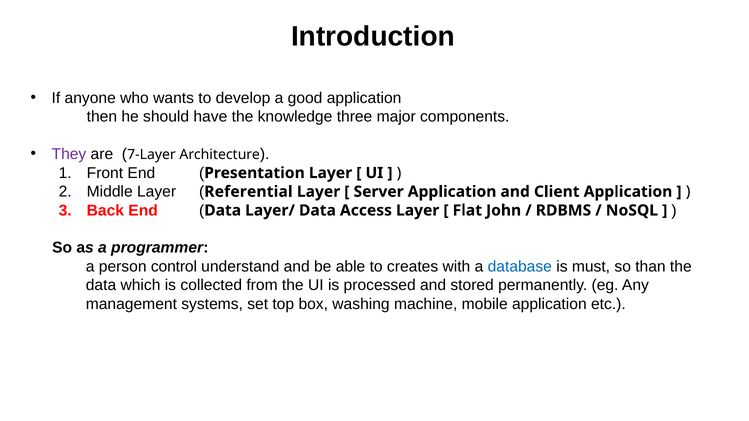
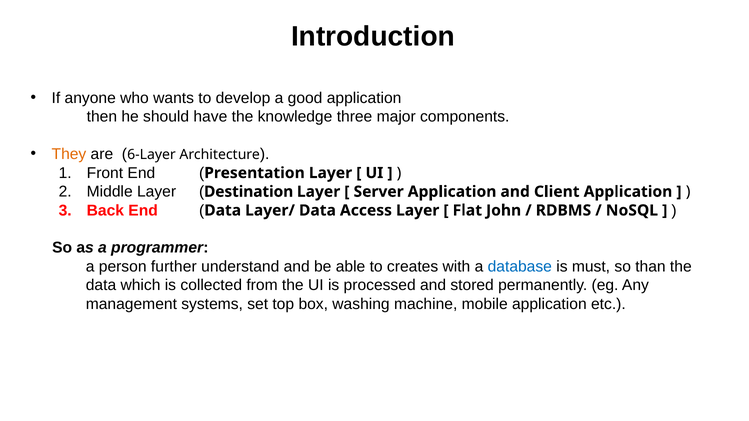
They colour: purple -> orange
7-Layer: 7-Layer -> 6-Layer
Referential: Referential -> Destination
control: control -> further
